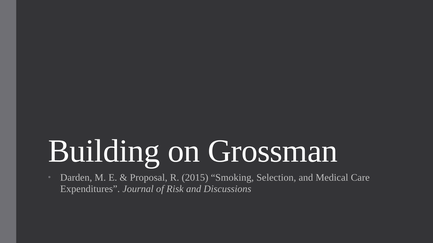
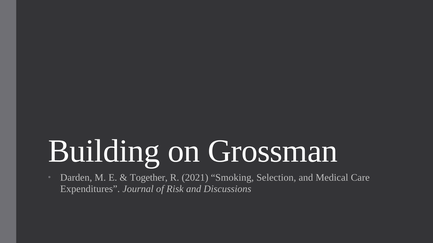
Proposal: Proposal -> Together
2015: 2015 -> 2021
